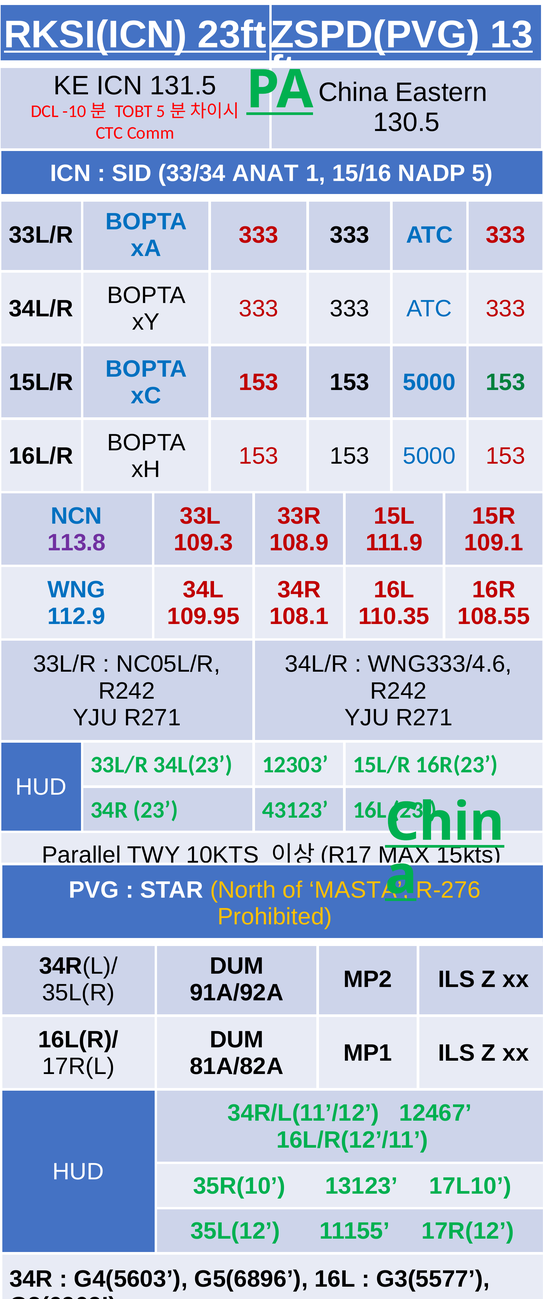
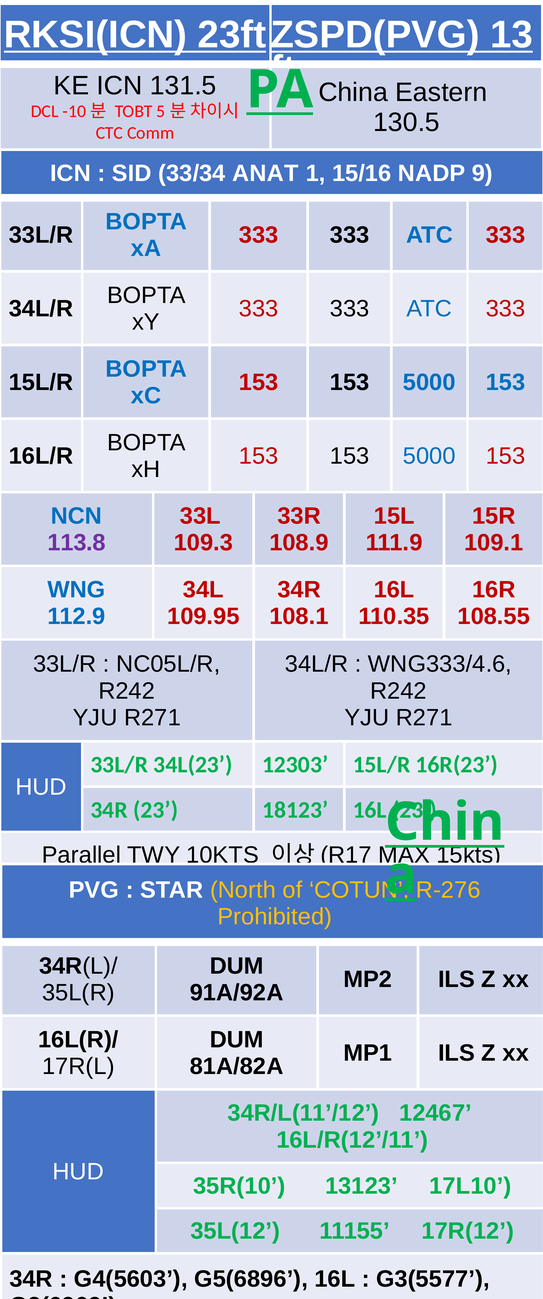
NADP 5: 5 -> 9
153 at (506, 382) colour: green -> blue
43123: 43123 -> 18123
MASTA: MASTA -> COTUN
